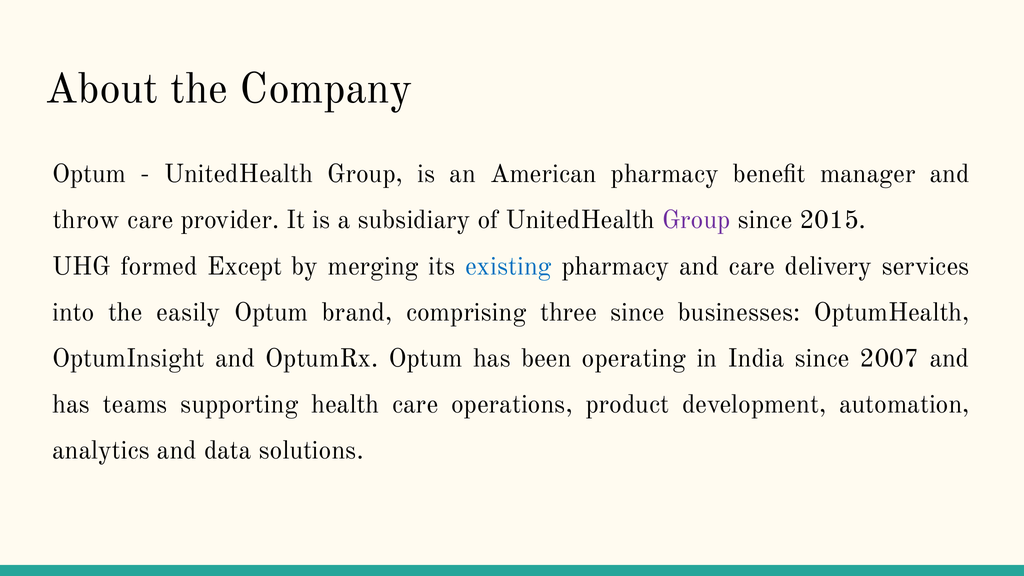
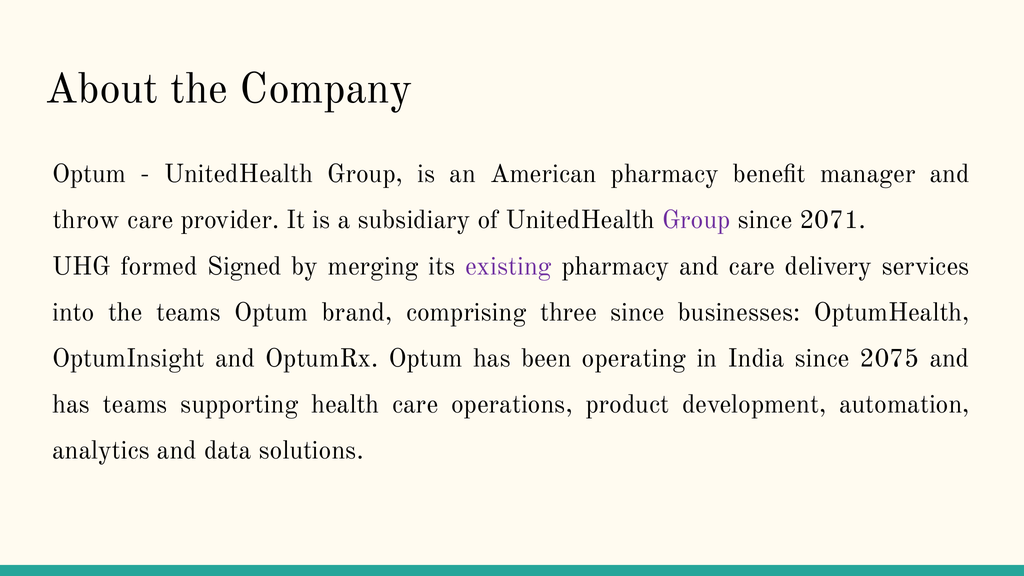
2015: 2015 -> 2071
Except: Except -> Signed
existing colour: blue -> purple
the easily: easily -> teams
2007: 2007 -> 2075
